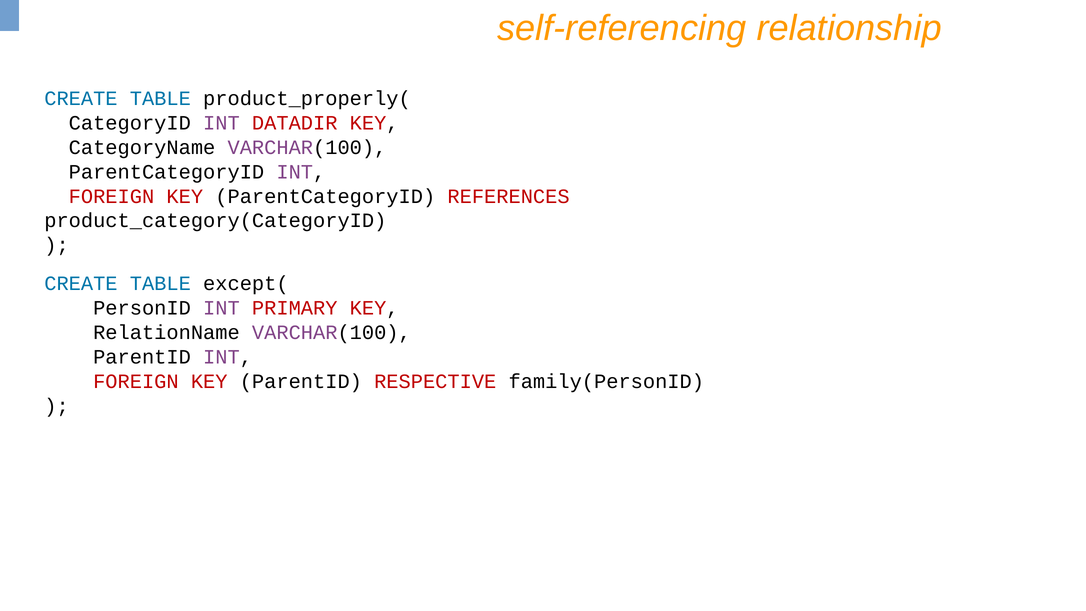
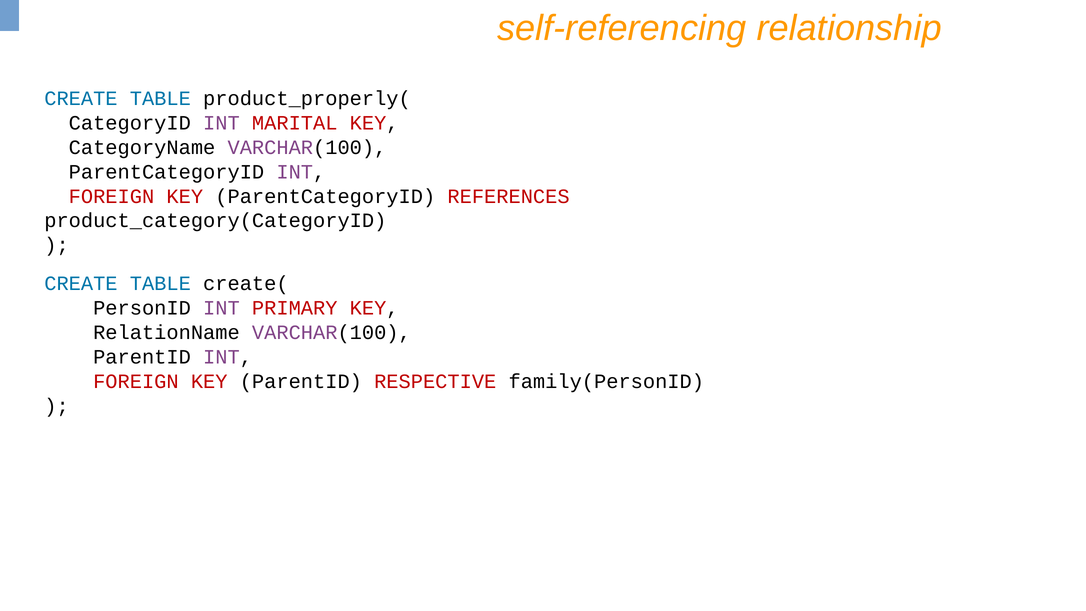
DATADIR: DATADIR -> MARITAL
except(: except( -> create(
